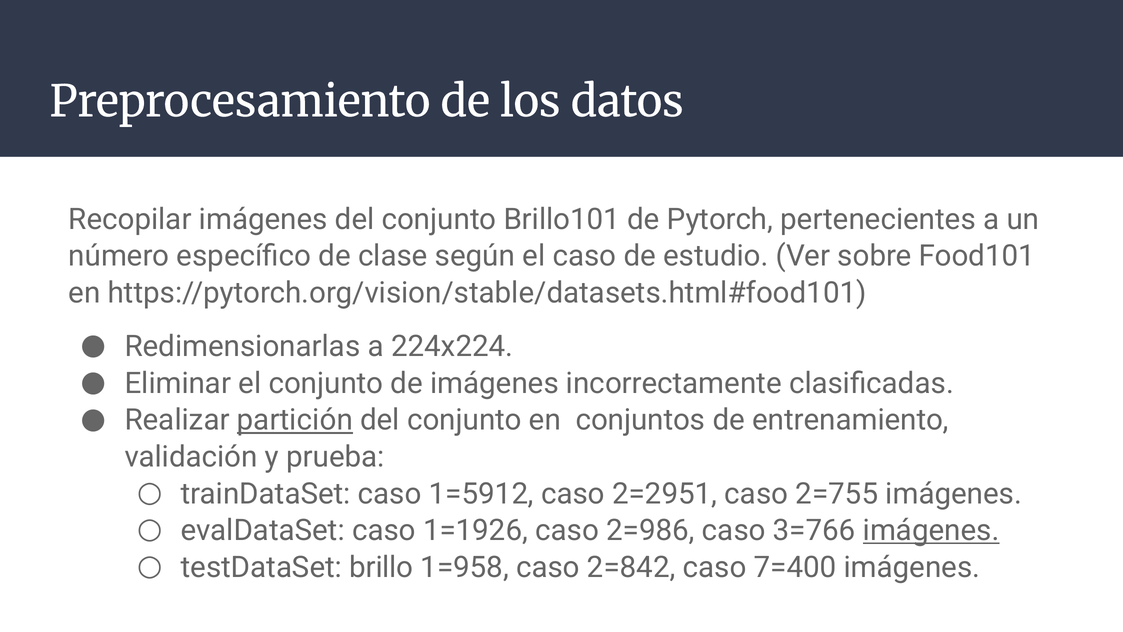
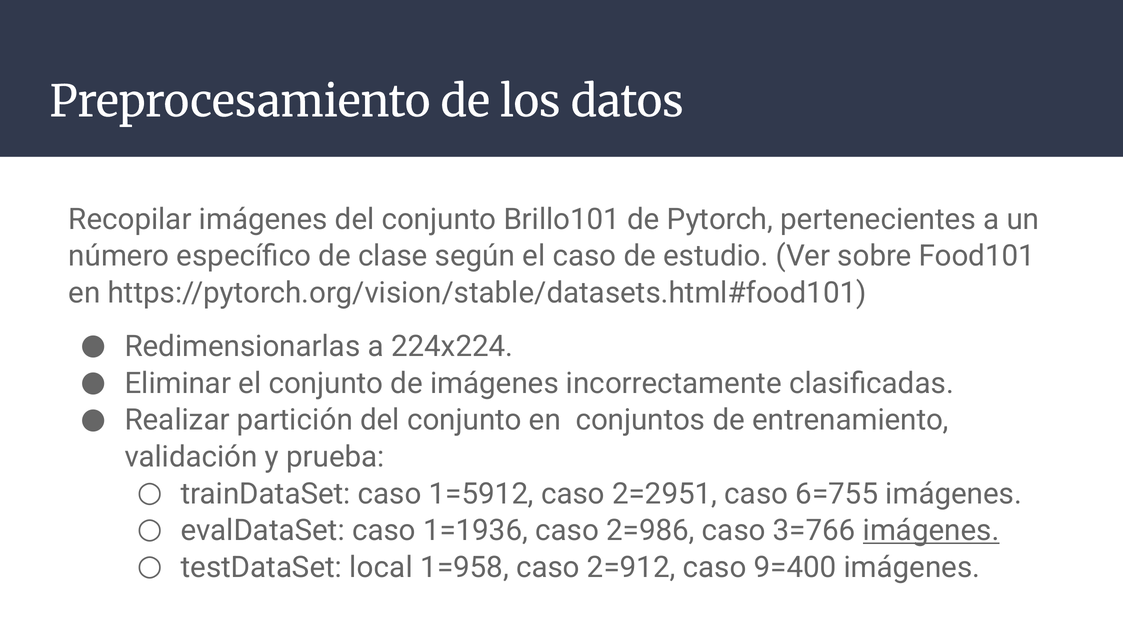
partición underline: present -> none
2=755: 2=755 -> 6=755
1=1926: 1=1926 -> 1=1936
brillo: brillo -> local
2=842: 2=842 -> 2=912
7=400: 7=400 -> 9=400
